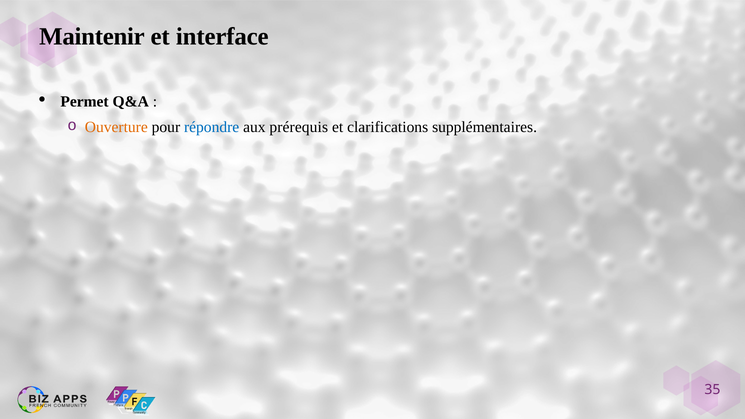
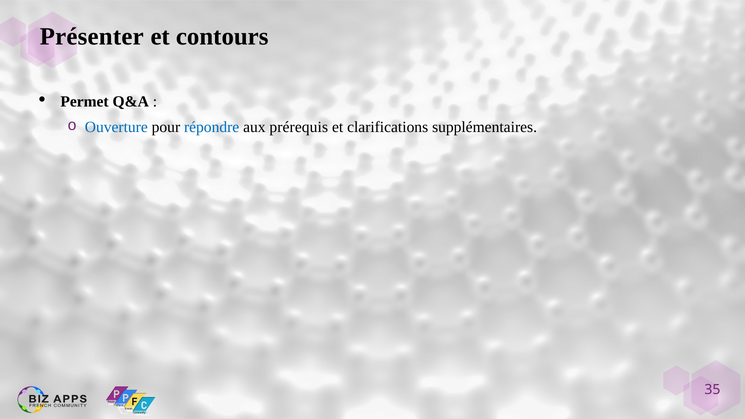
Maintenir: Maintenir -> Présenter
interface: interface -> contours
Ouverture colour: orange -> blue
